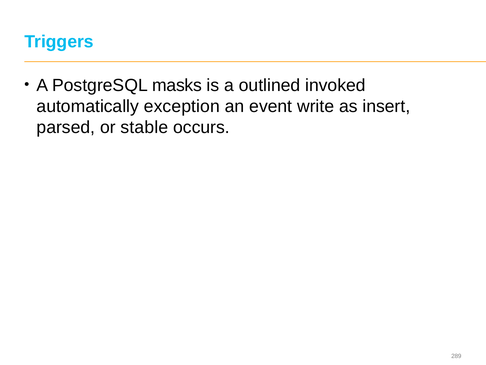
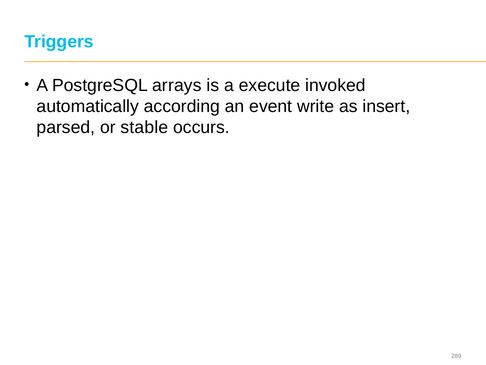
masks: masks -> arrays
outlined: outlined -> execute
exception: exception -> according
